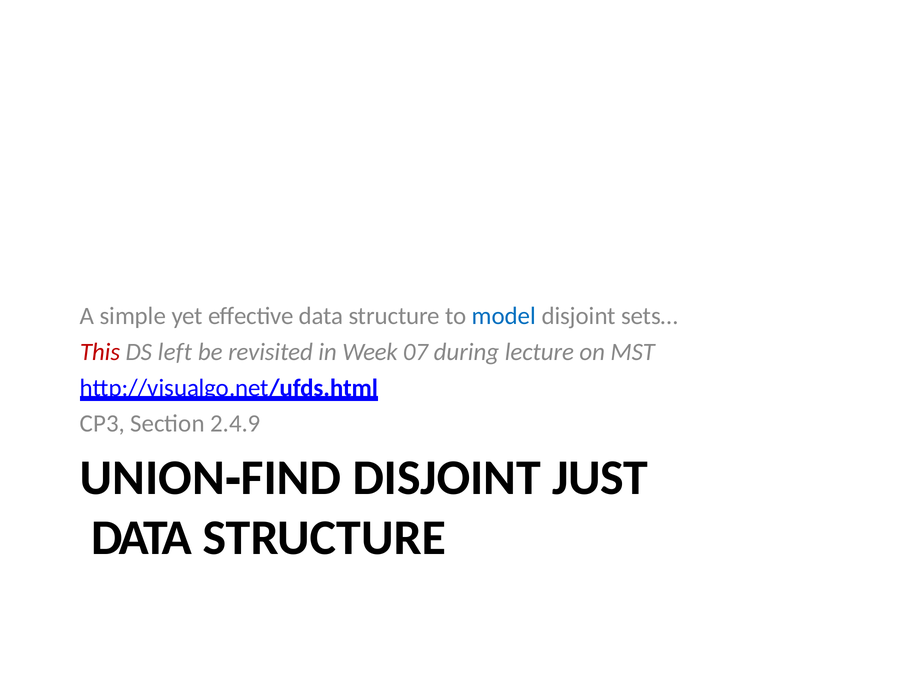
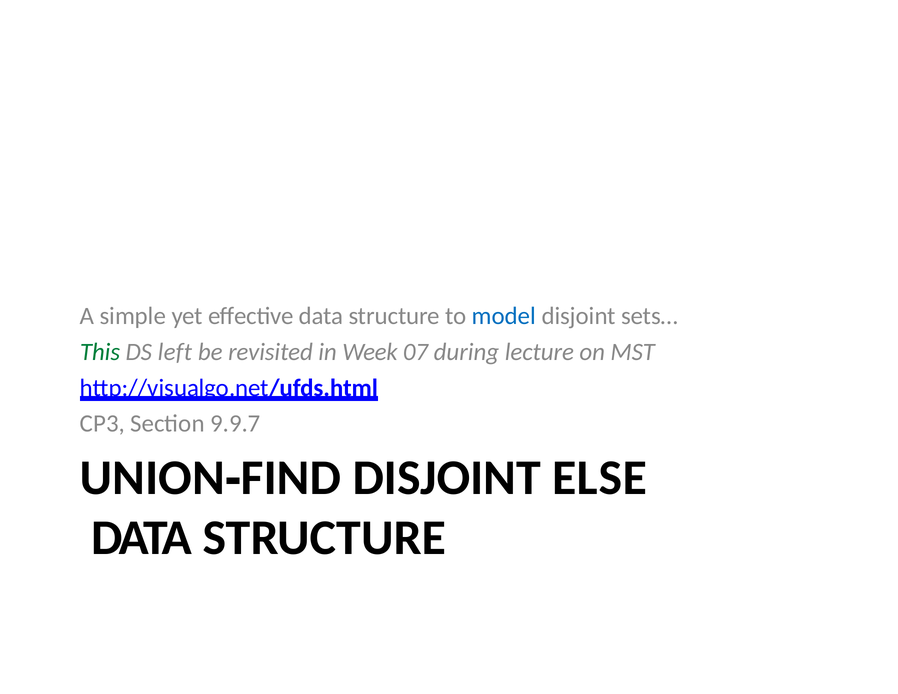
This colour: red -> green
2.4.9: 2.4.9 -> 9.9.7
JUST: JUST -> ELSE
